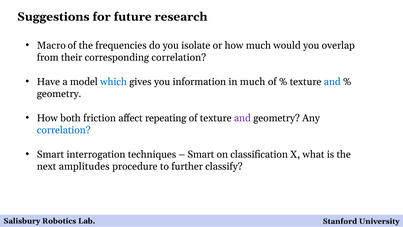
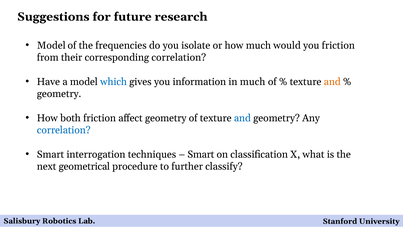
Macro at (51, 45): Macro -> Model
you overlap: overlap -> friction
and at (332, 82) colour: blue -> orange
affect repeating: repeating -> geometry
and at (242, 118) colour: purple -> blue
amplitudes: amplitudes -> geometrical
